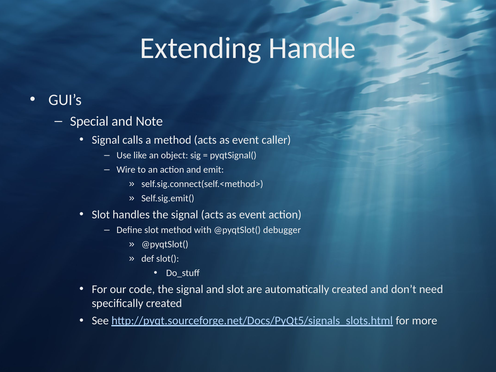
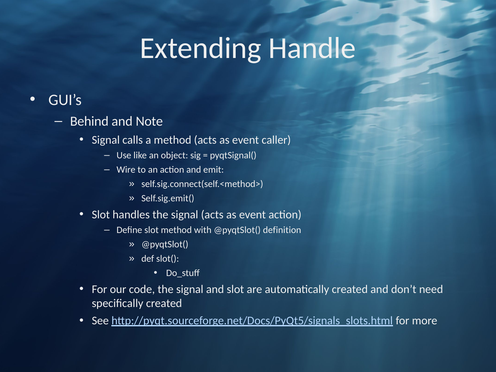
Special: Special -> Behind
debugger: debugger -> definition
